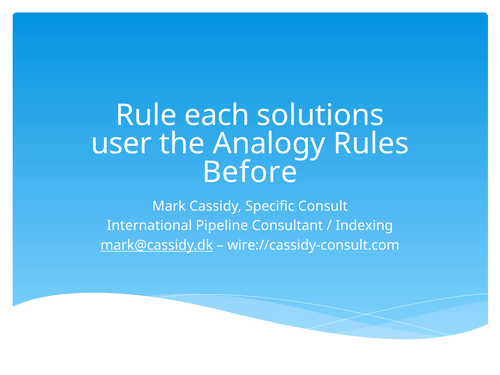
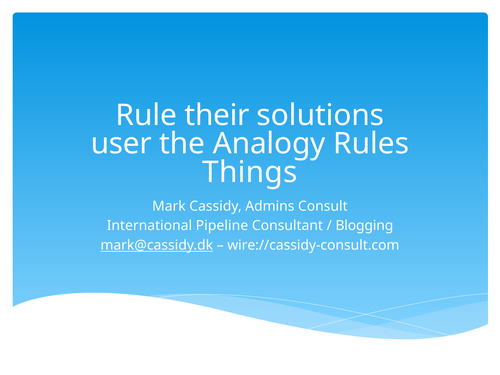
each: each -> their
Before: Before -> Things
Specific: Specific -> Admins
Indexing: Indexing -> Blogging
